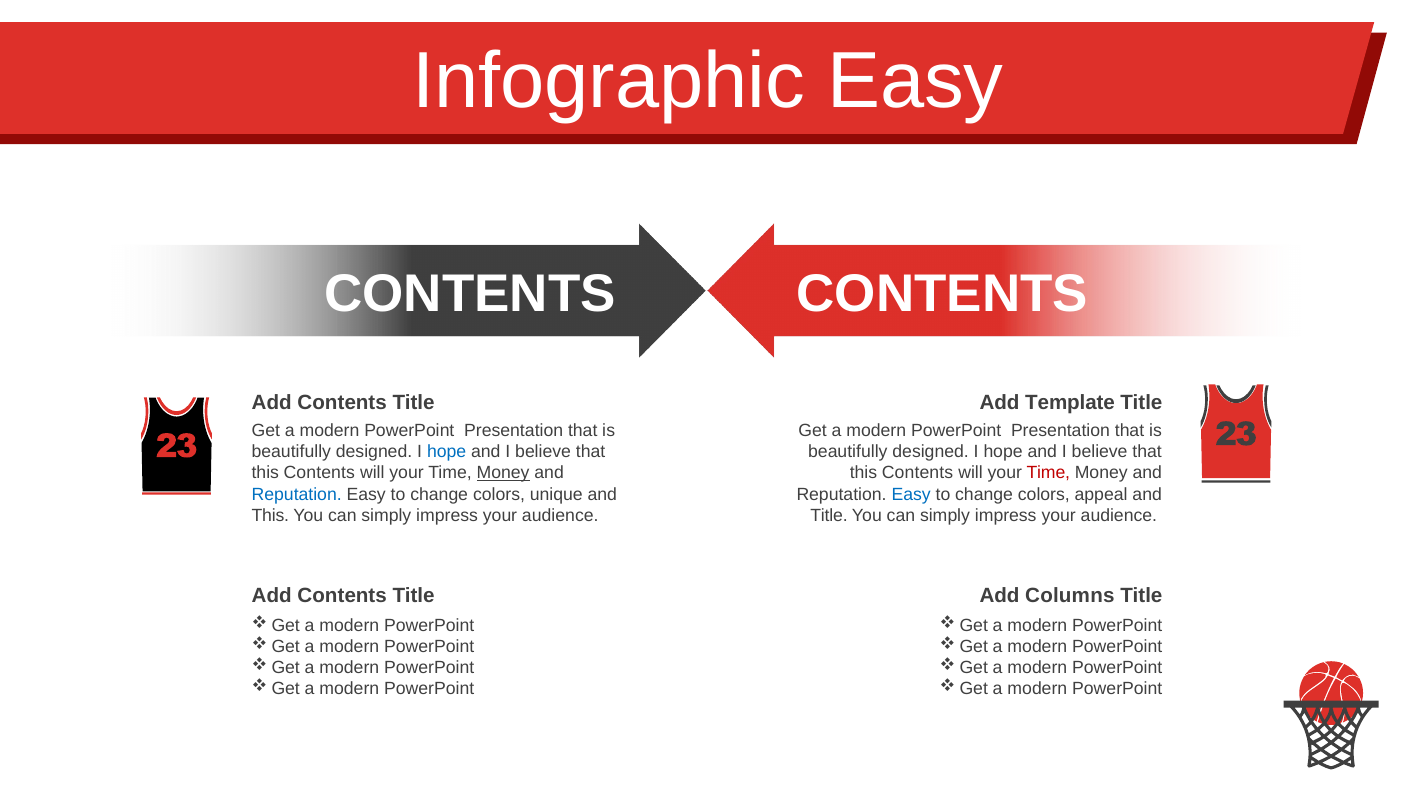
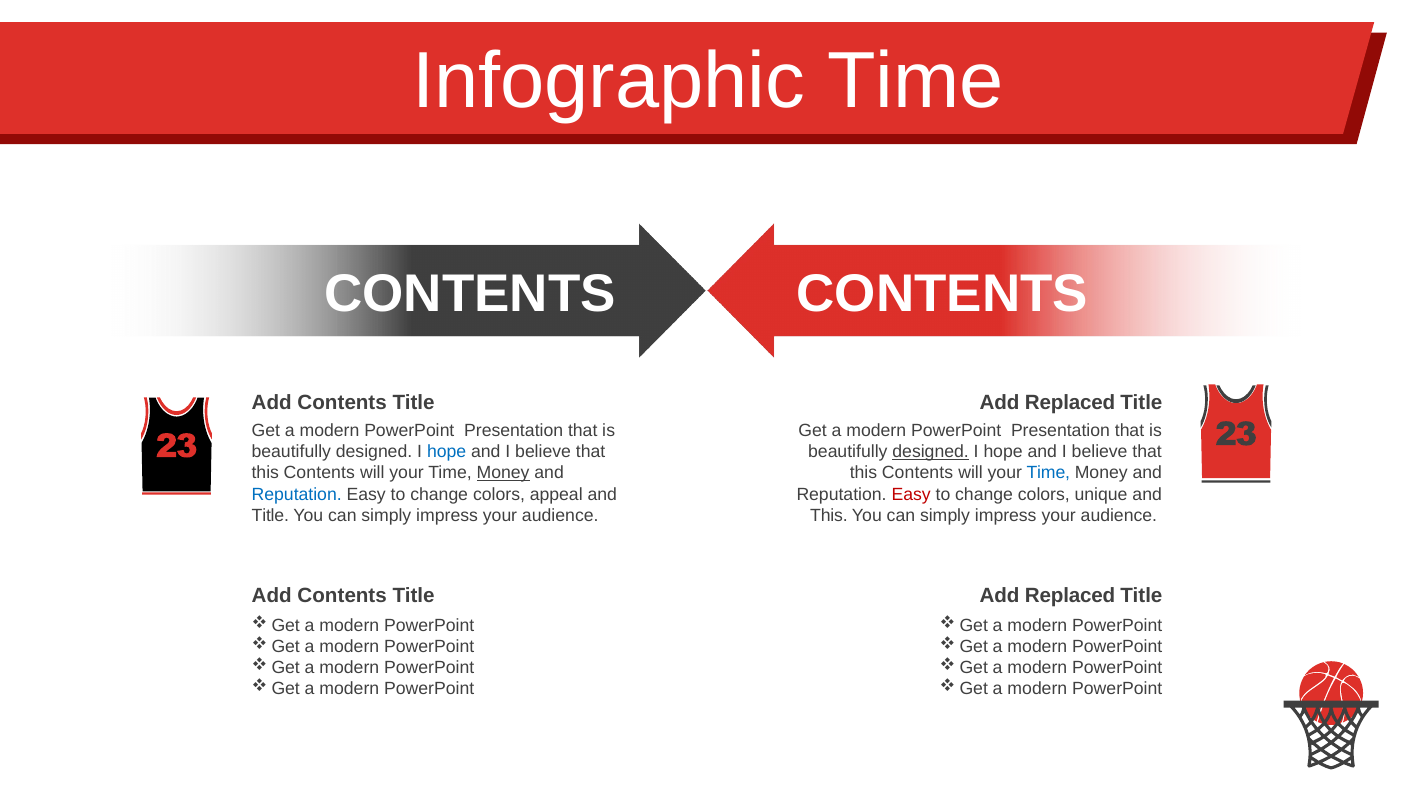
Infographic Easy: Easy -> Time
Template at (1070, 403): Template -> Replaced
designed at (931, 452) underline: none -> present
Time at (1048, 473) colour: red -> blue
unique: unique -> appeal
Easy at (911, 494) colour: blue -> red
appeal: appeal -> unique
This at (270, 515): This -> Title
Title at (829, 515): Title -> This
Columns at (1070, 596): Columns -> Replaced
